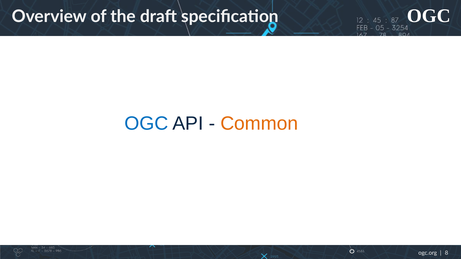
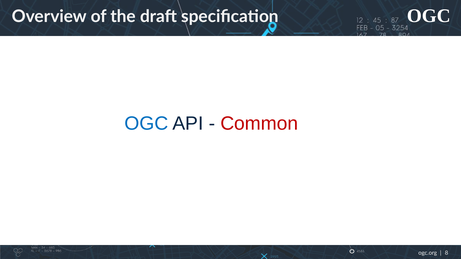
Common colour: orange -> red
